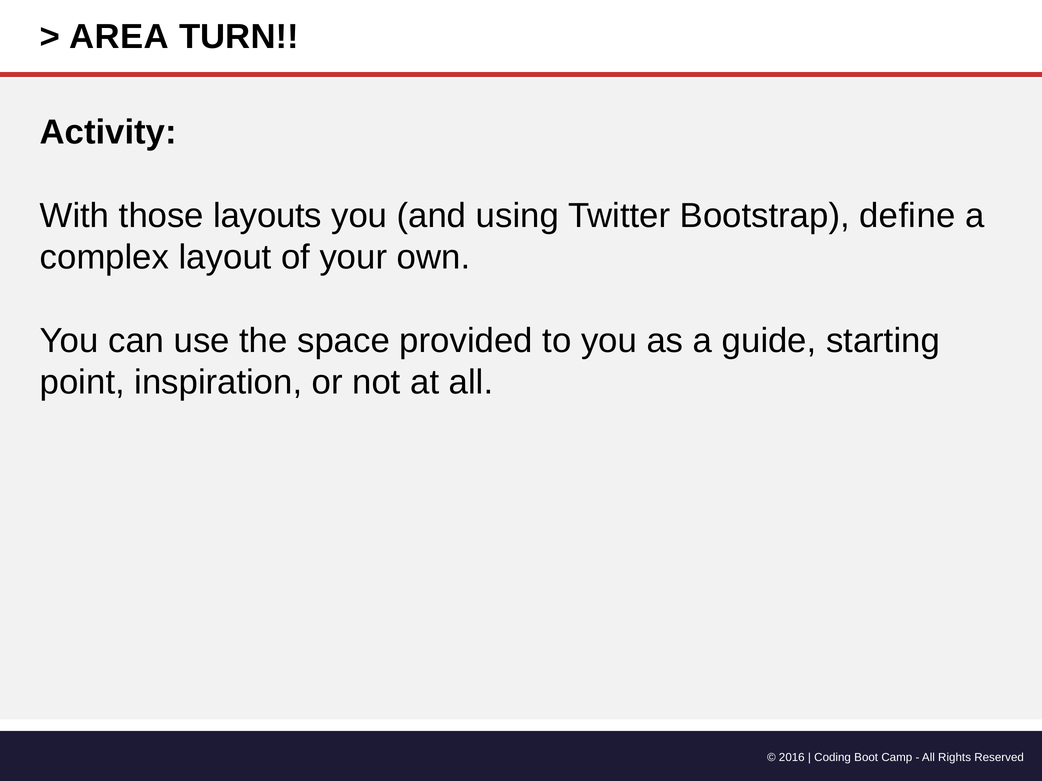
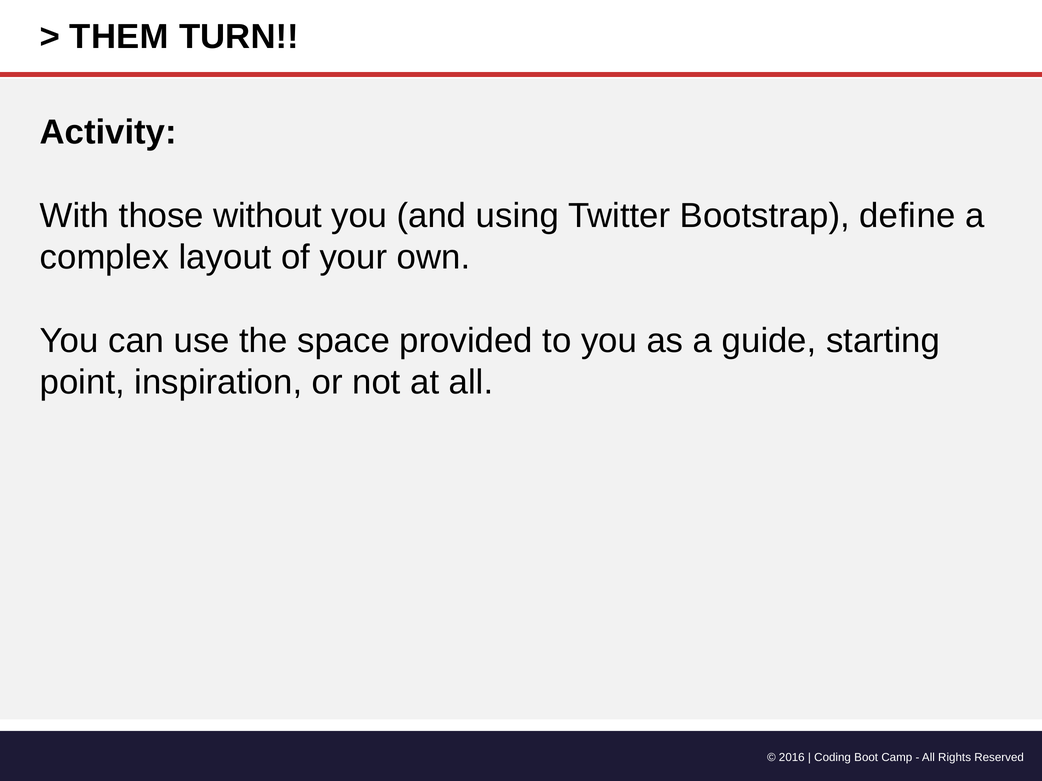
AREA: AREA -> THEM
layouts: layouts -> without
